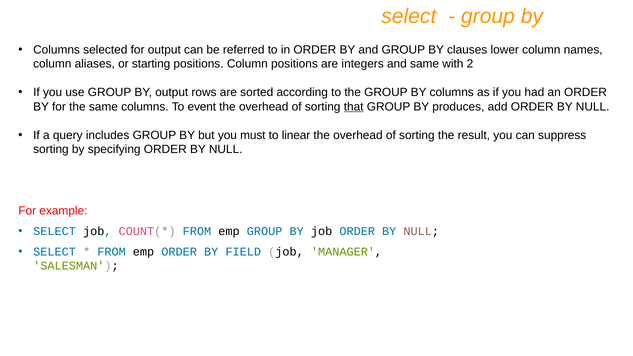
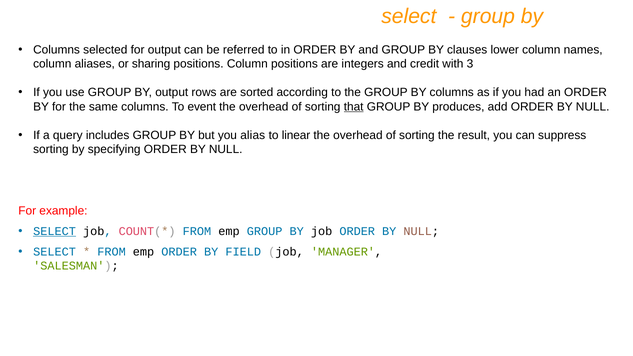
starting: starting -> sharing
and same: same -> credit
2: 2 -> 3
must: must -> alias
SELECT at (55, 231) underline: none -> present
